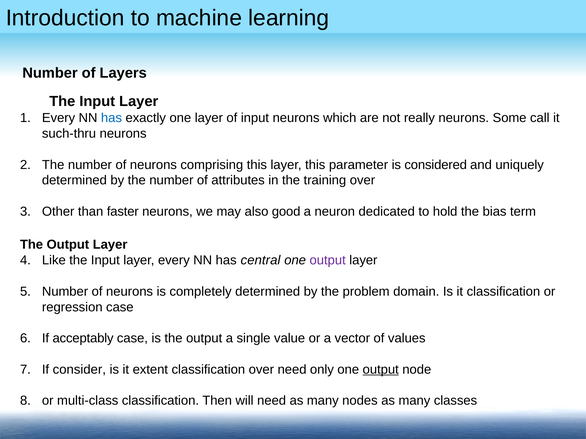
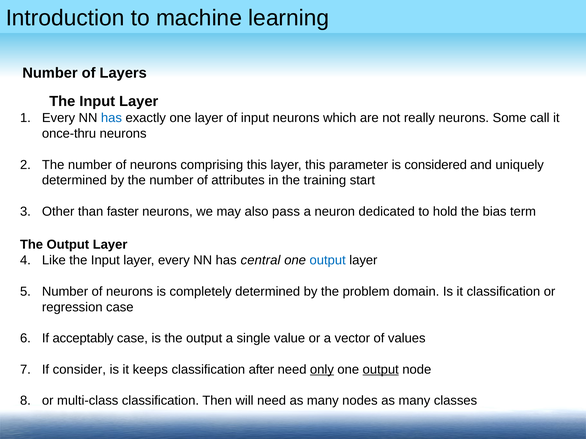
such-thru: such-thru -> once-thru
training over: over -> start
good: good -> pass
output at (328, 261) colour: purple -> blue
extent: extent -> keeps
classification over: over -> after
only underline: none -> present
